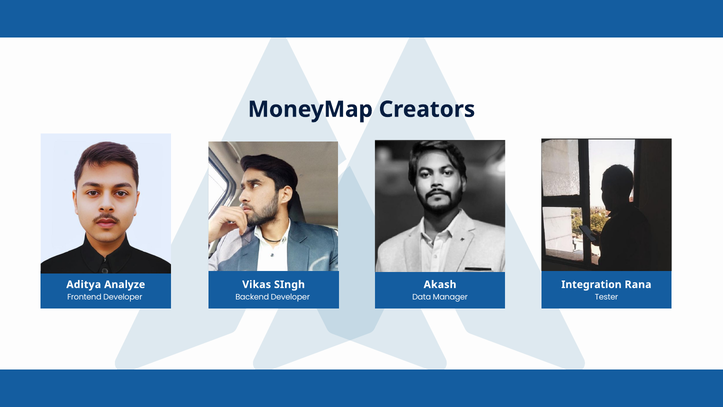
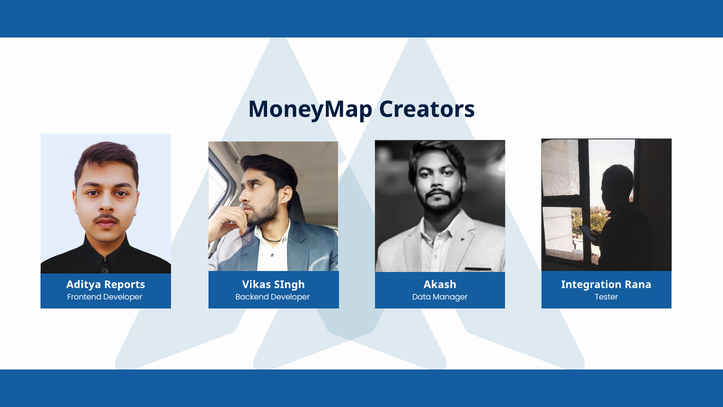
Analyze: Analyze -> Reports
